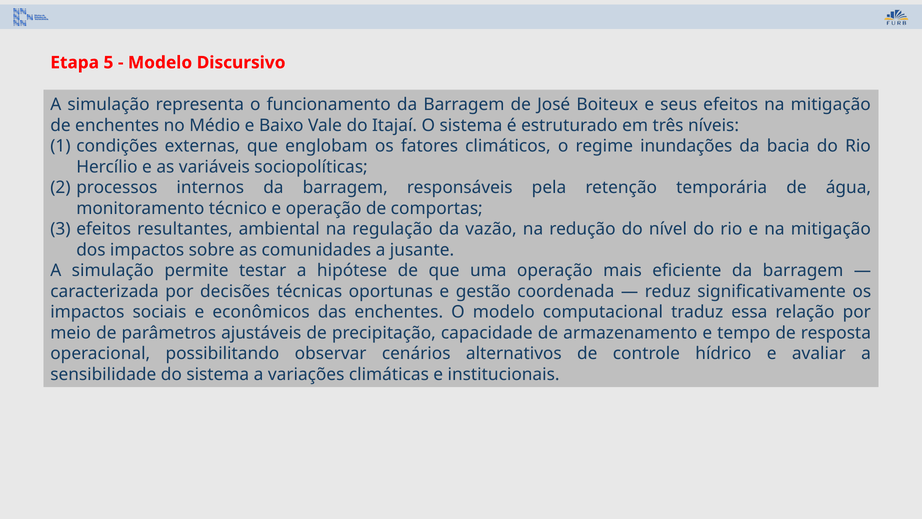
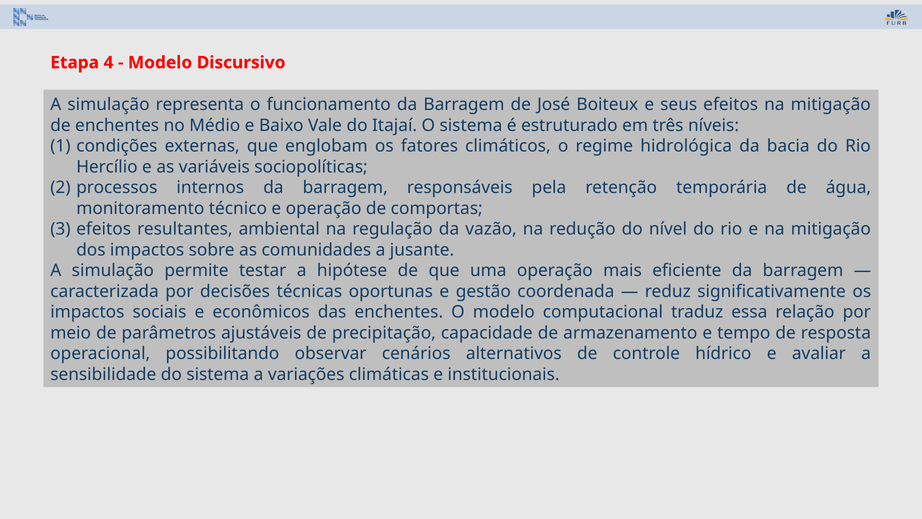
5: 5 -> 4
inundações: inundações -> hidrológica
